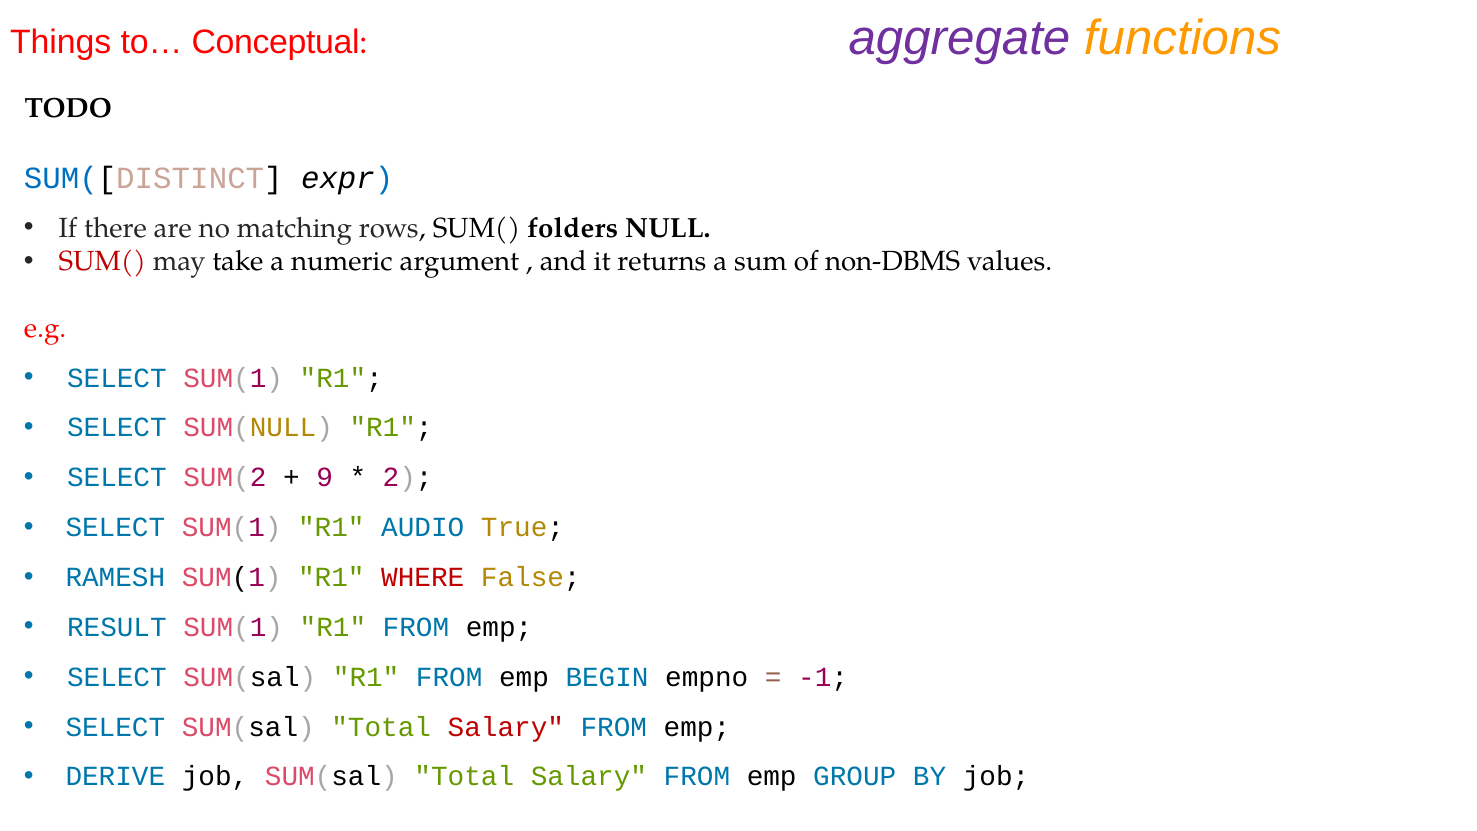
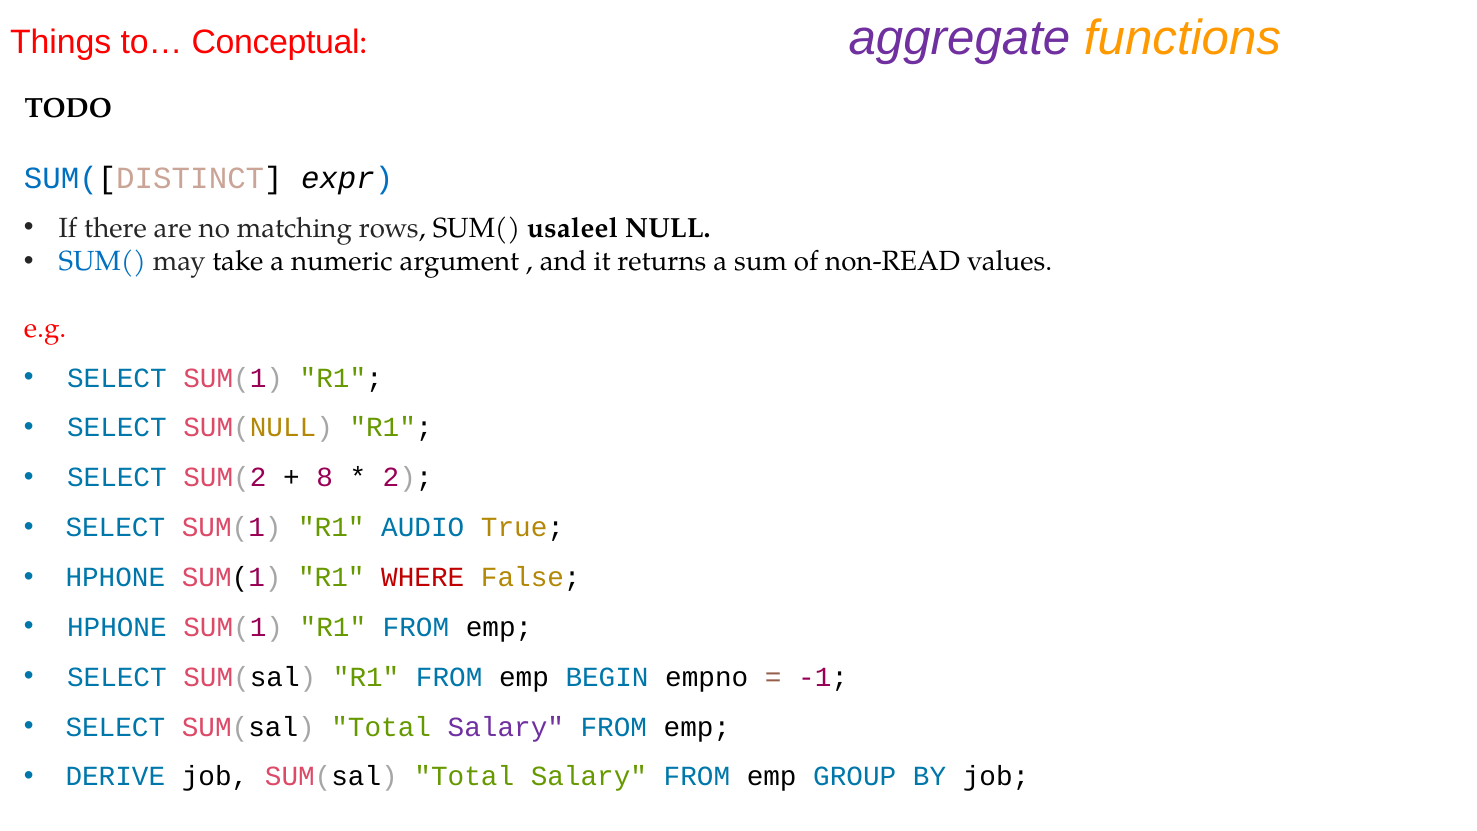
folders: folders -> usaleel
SUM( at (102, 262) colour: red -> blue
non-DBMS: non-DBMS -> non-READ
9: 9 -> 8
RAMESH at (115, 577): RAMESH -> HPHONE
RESULT at (117, 627): RESULT -> HPHONE
Salary at (506, 727) colour: red -> purple
